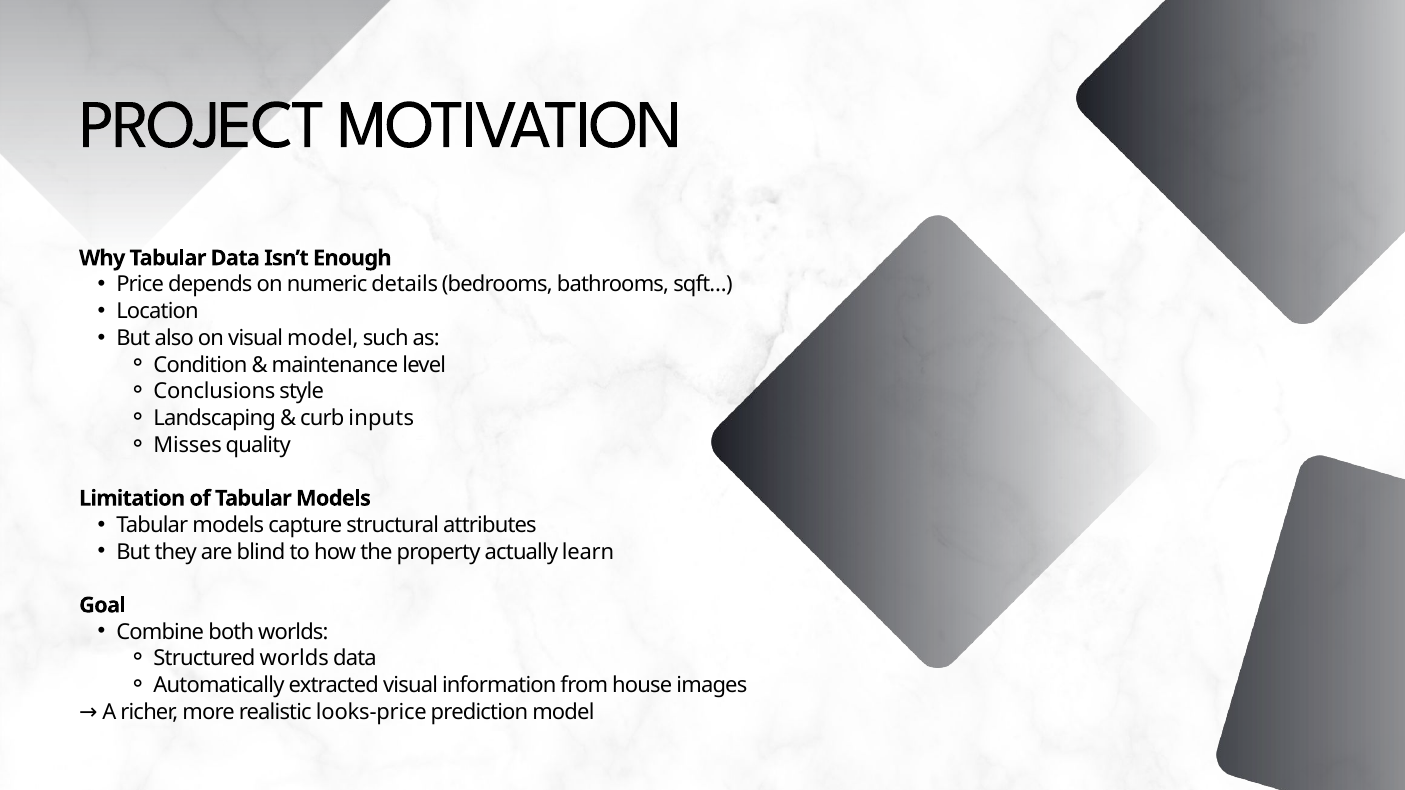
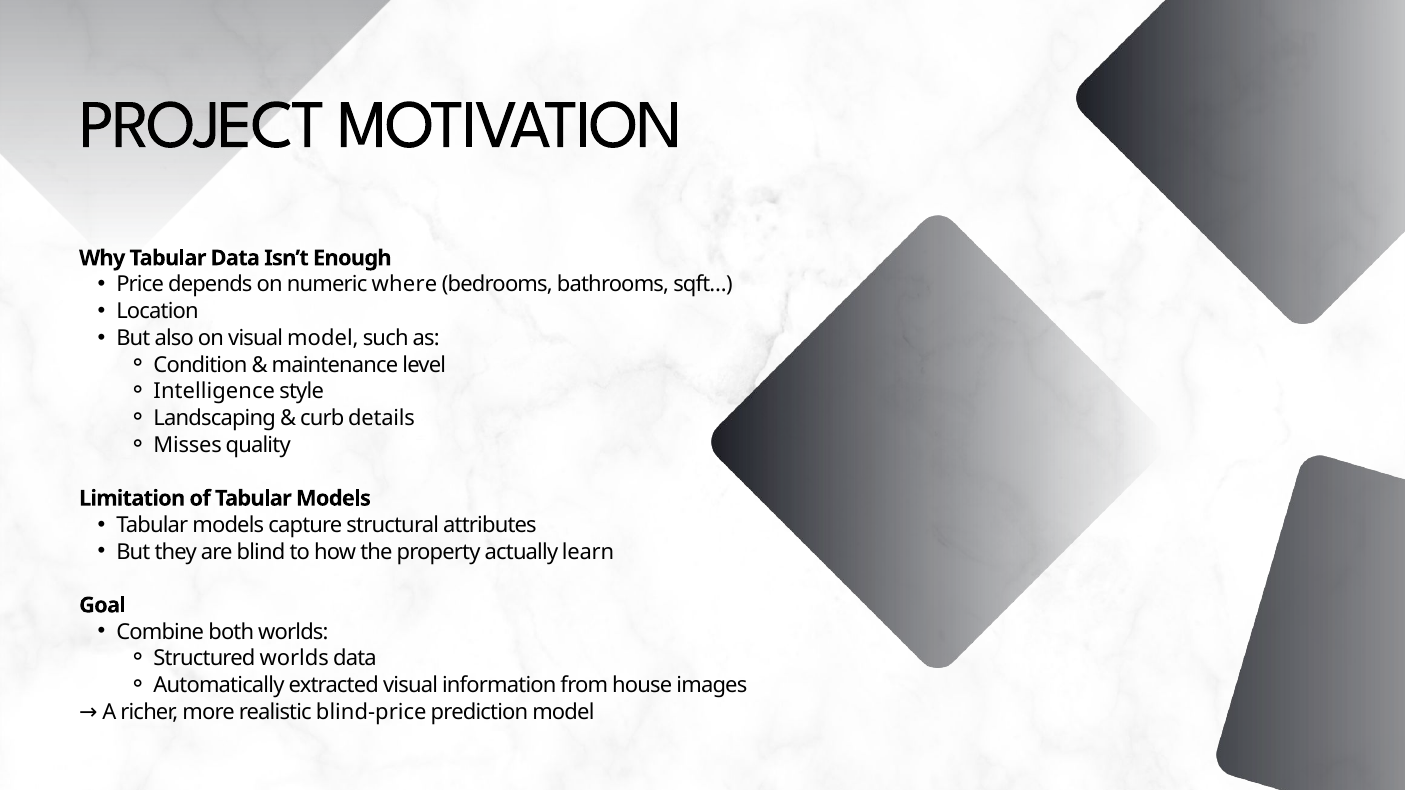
details: details -> where
Conclusions: Conclusions -> Intelligence
inputs: inputs -> details
looks-price: looks-price -> blind-price
